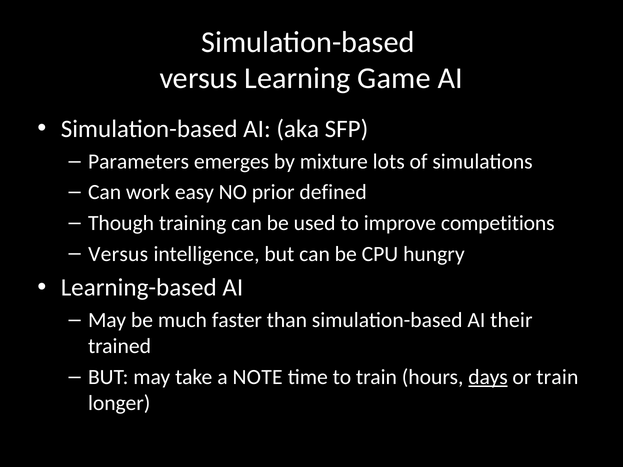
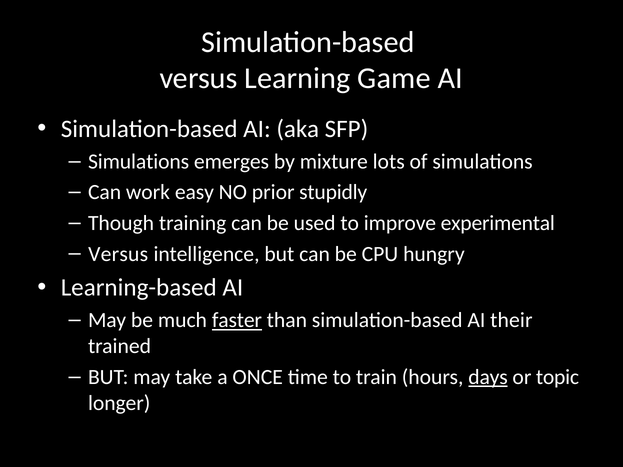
Parameters at (139, 162): Parameters -> Simulations
defined: defined -> stupidly
competitions: competitions -> experimental
faster underline: none -> present
NOTE: NOTE -> ONCE
or train: train -> topic
